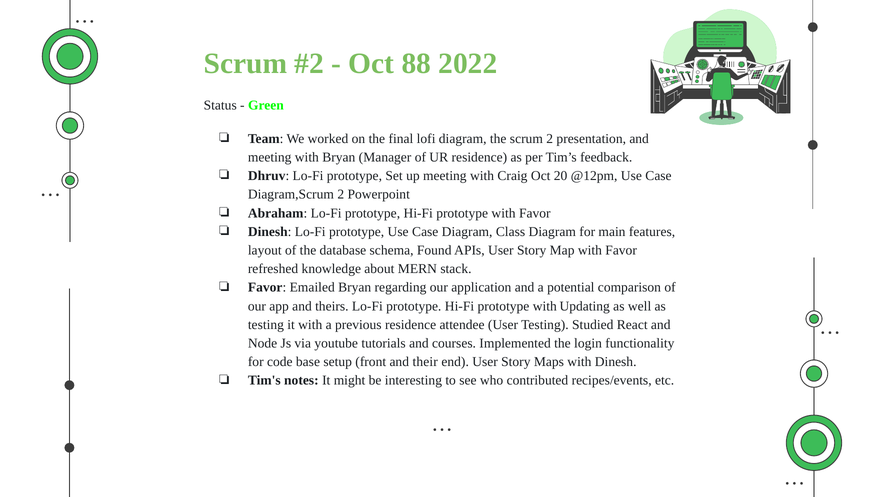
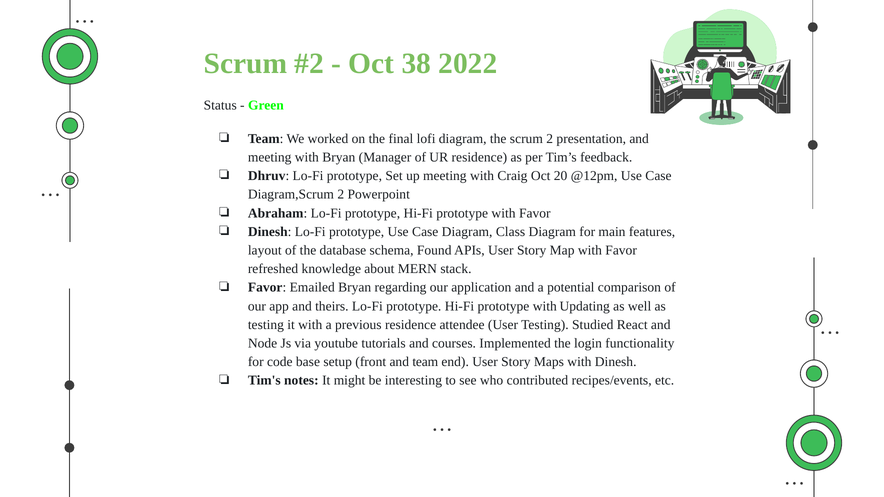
88: 88 -> 38
and their: their -> team
